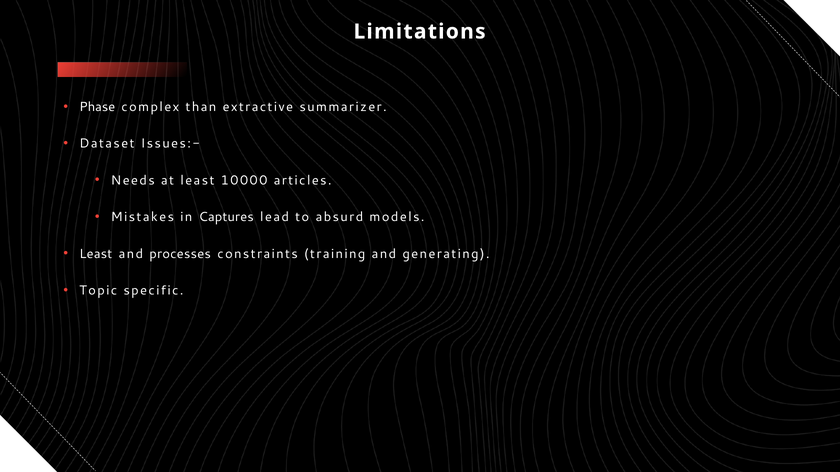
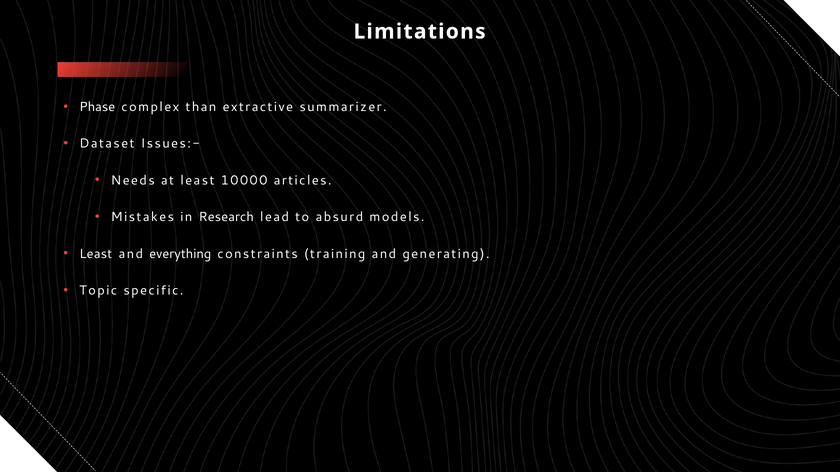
Captures: Captures -> Research
processes: processes -> everything
